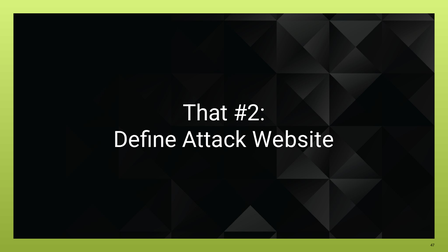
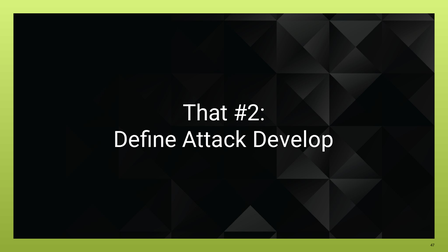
Website: Website -> Develop
